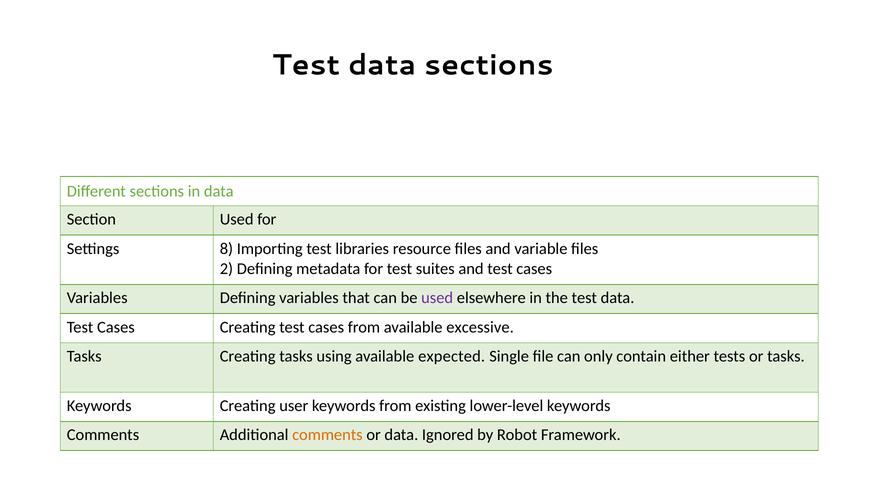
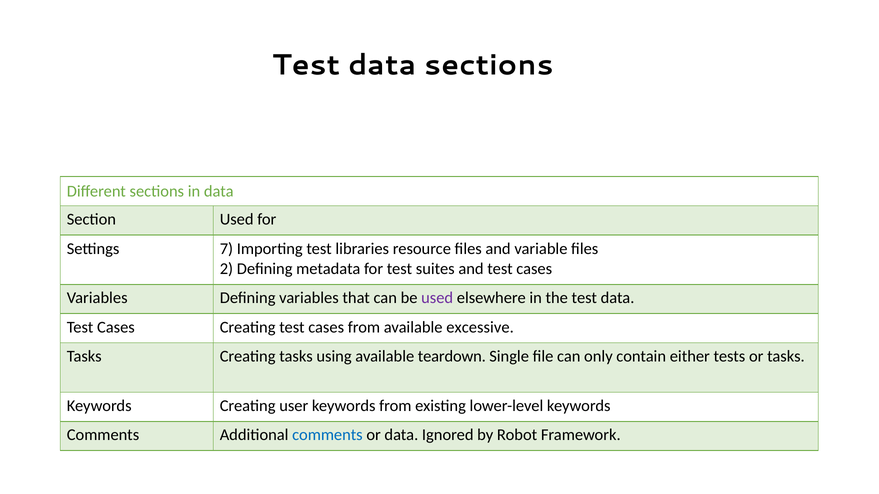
8: 8 -> 7
expected: expected -> teardown
comments at (327, 435) colour: orange -> blue
